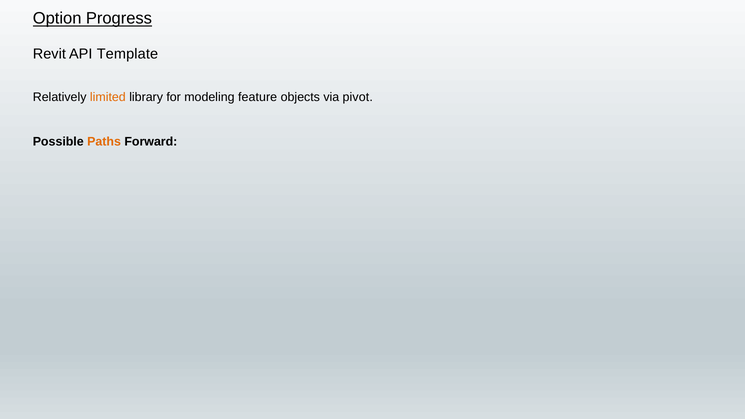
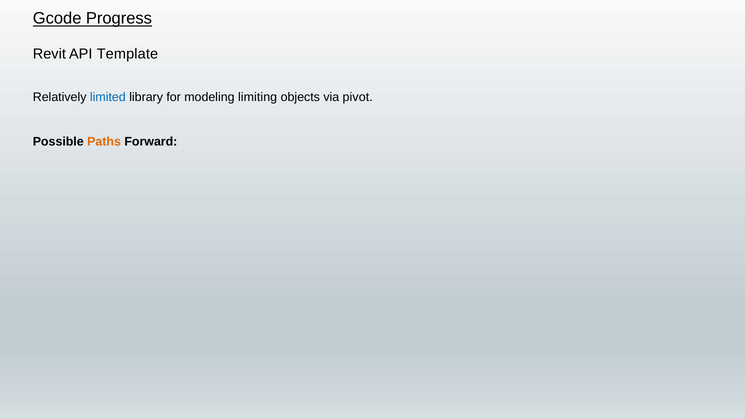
Option: Option -> Gcode
limited colour: orange -> blue
feature: feature -> limiting
